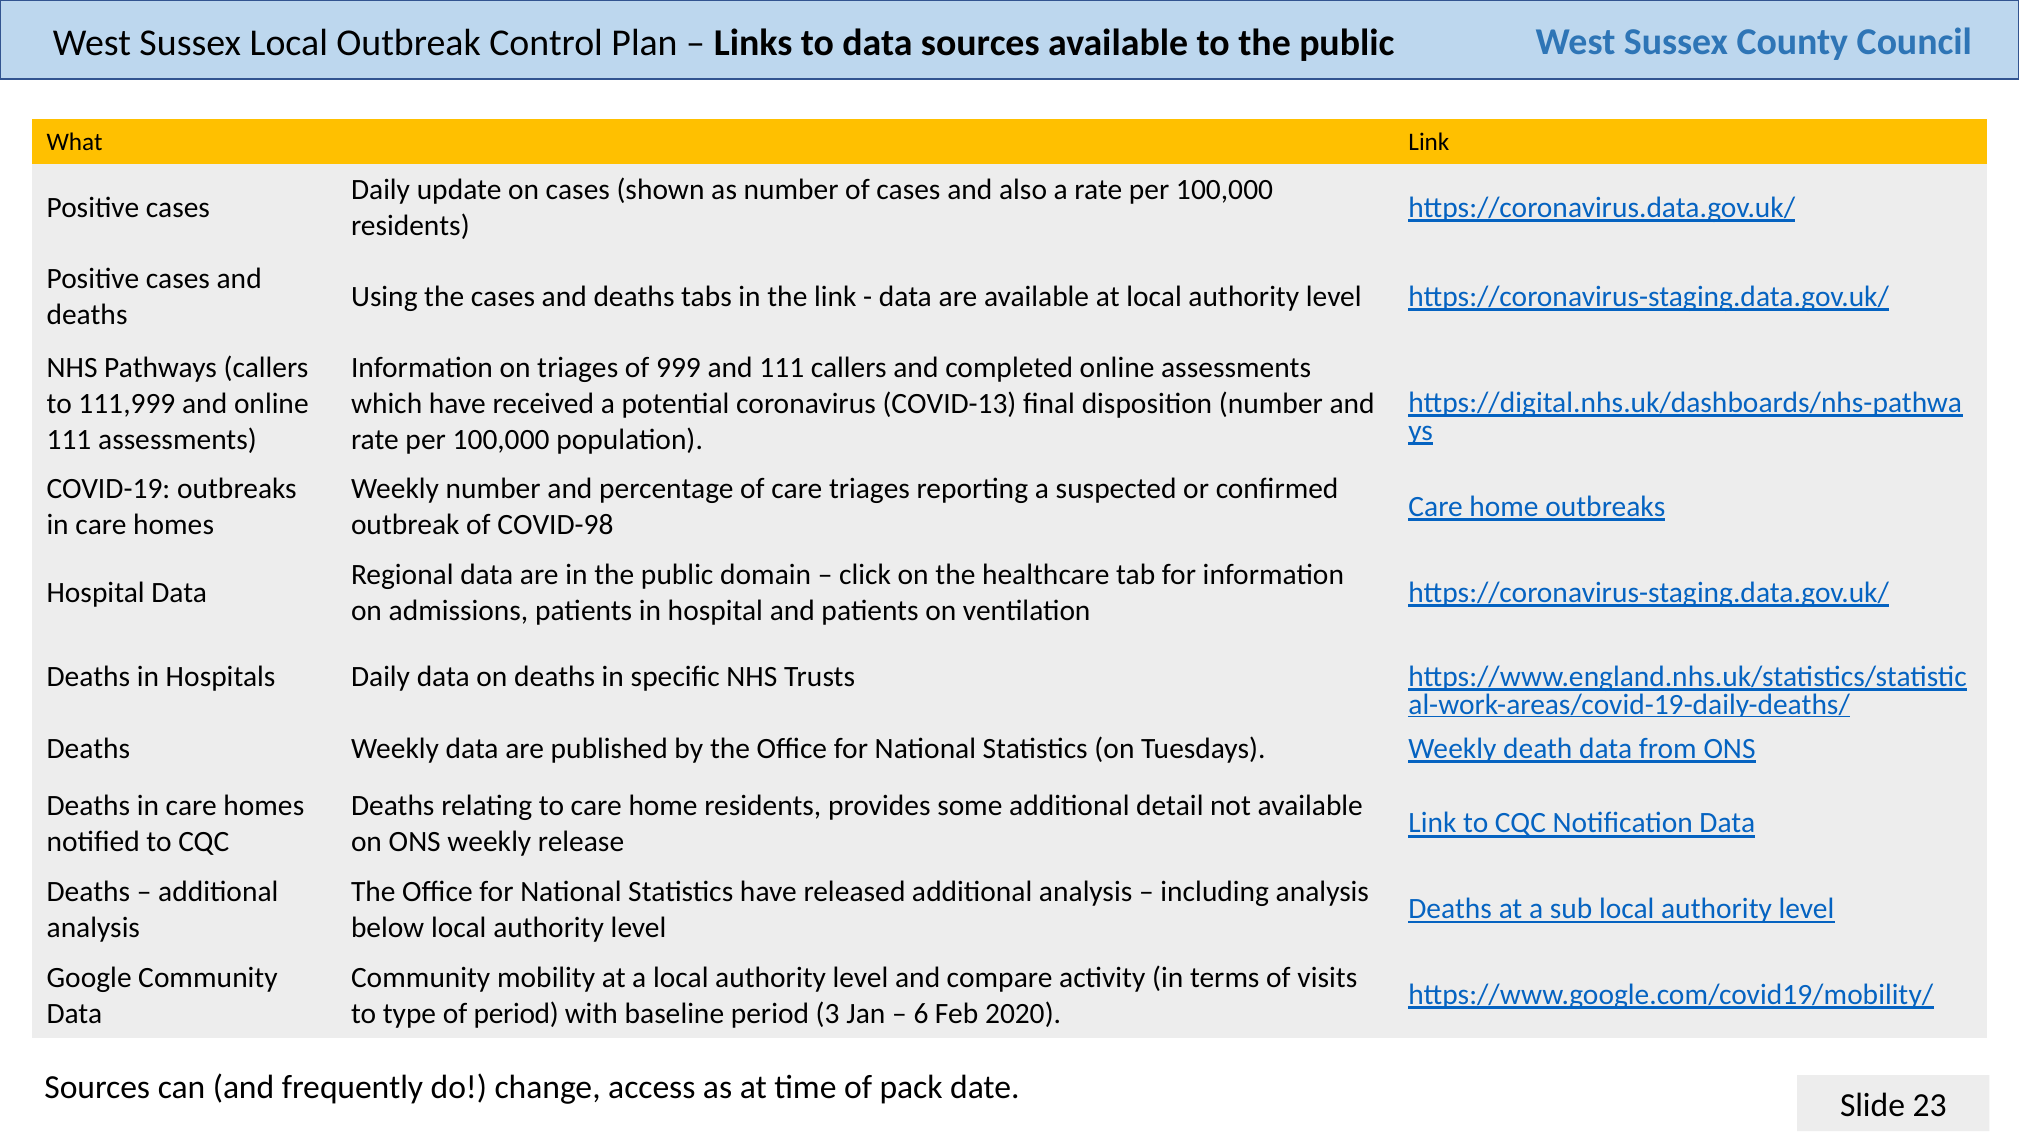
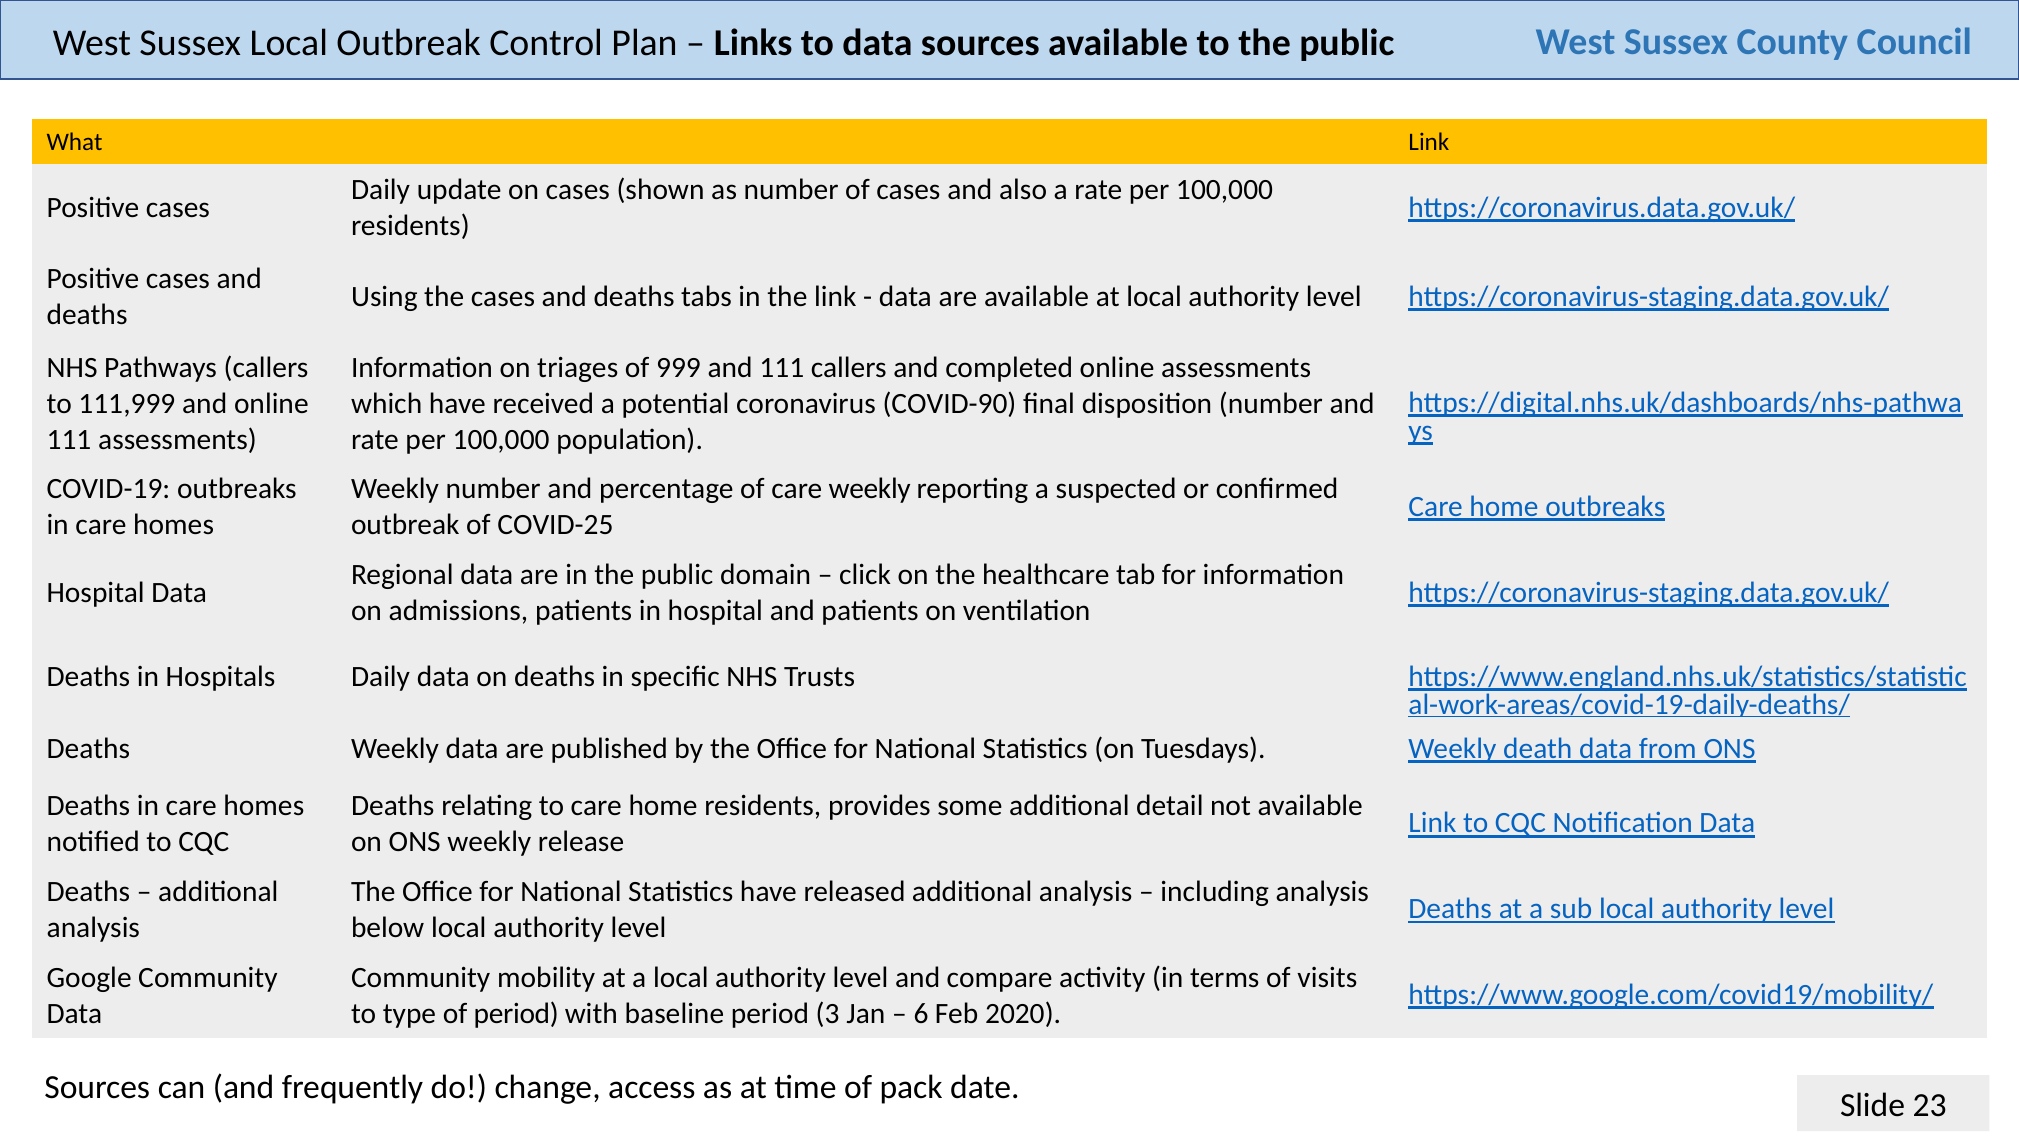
COVID-13: COVID-13 -> COVID-90
care triages: triages -> weekly
COVID-98: COVID-98 -> COVID-25
